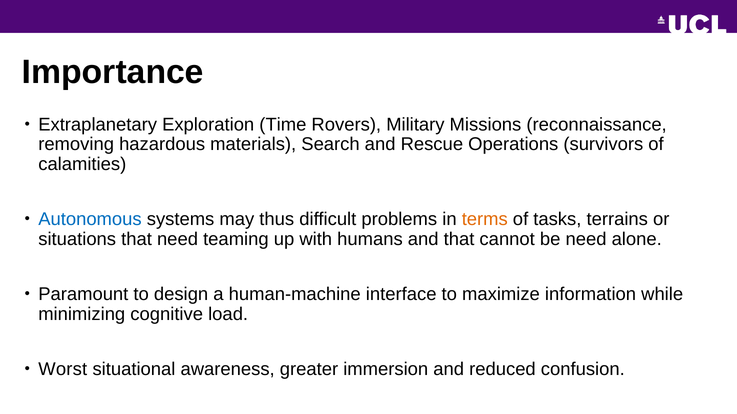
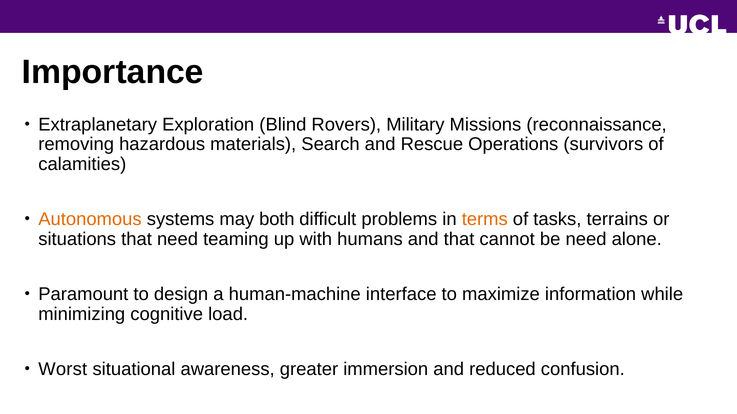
Time: Time -> Blind
Autonomous colour: blue -> orange
thus: thus -> both
